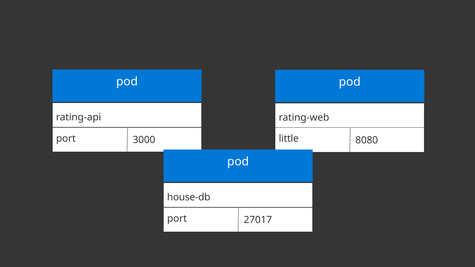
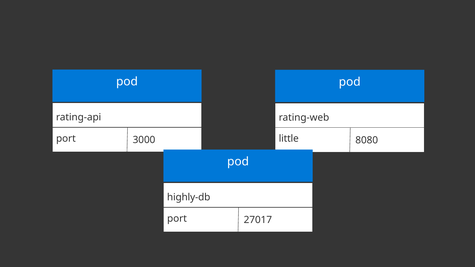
house-db: house-db -> highly-db
